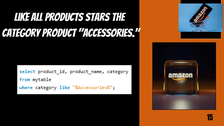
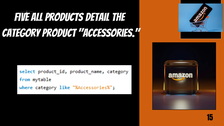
Like: Like -> Five
stars: stars -> detail
